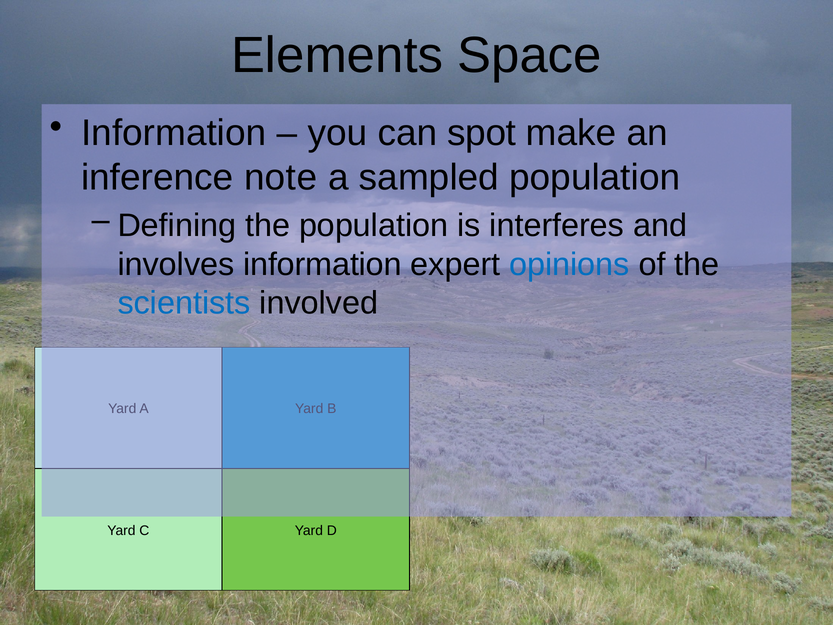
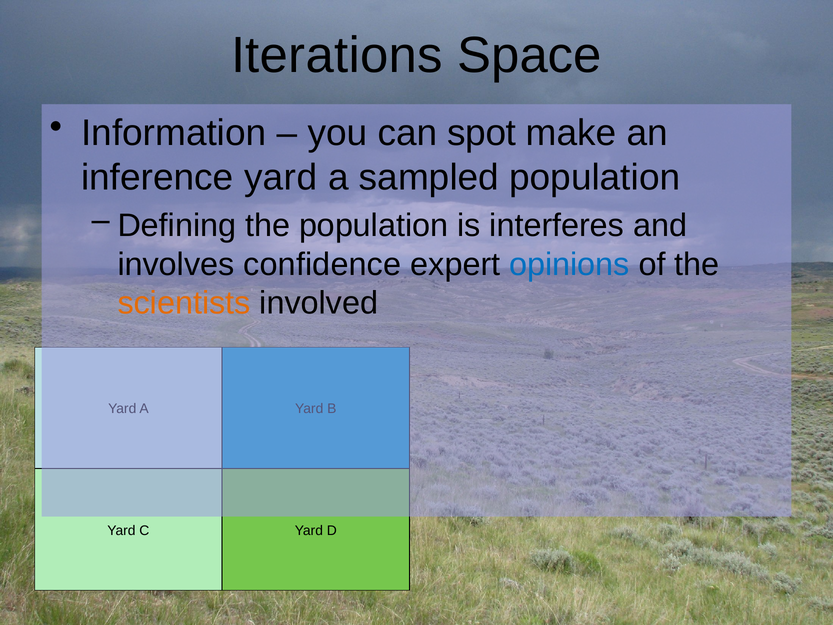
Elements: Elements -> Iterations
inference note: note -> yard
involves information: information -> confidence
scientists colour: blue -> orange
